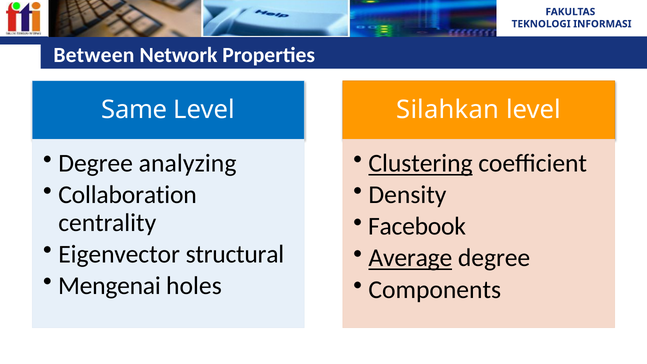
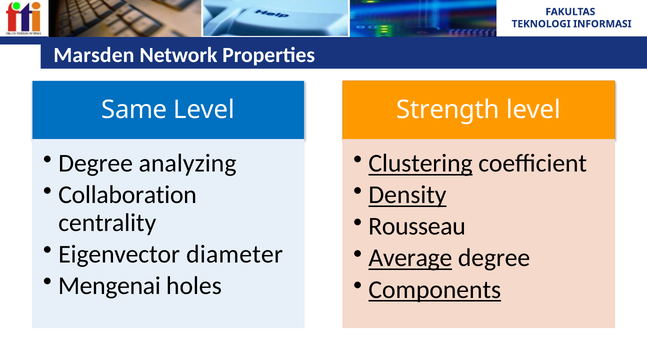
Between: Between -> Marsden
Silahkan: Silahkan -> Strength
Density underline: none -> present
Facebook: Facebook -> Rousseau
structural: structural -> diameter
Components underline: none -> present
